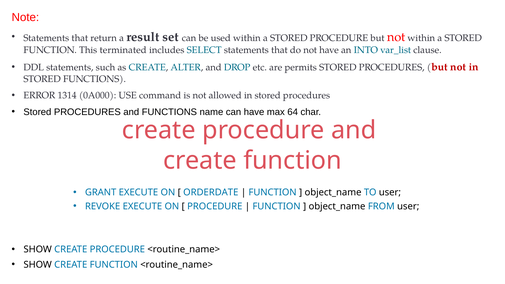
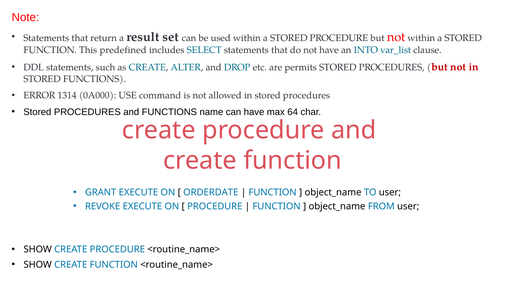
terminated: terminated -> predefined
